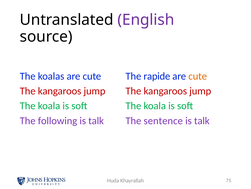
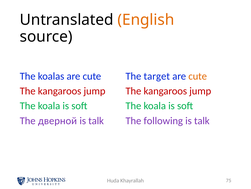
English colour: purple -> orange
rapide: rapide -> target
following: following -> дверной
sentence: sentence -> following
